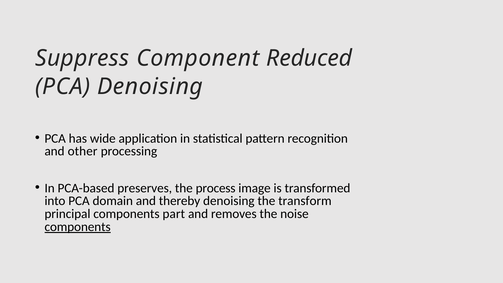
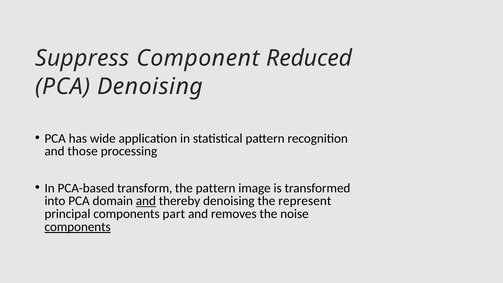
other: other -> those
preserves: preserves -> transform
the process: process -> pattern
and at (146, 201) underline: none -> present
transform: transform -> represent
